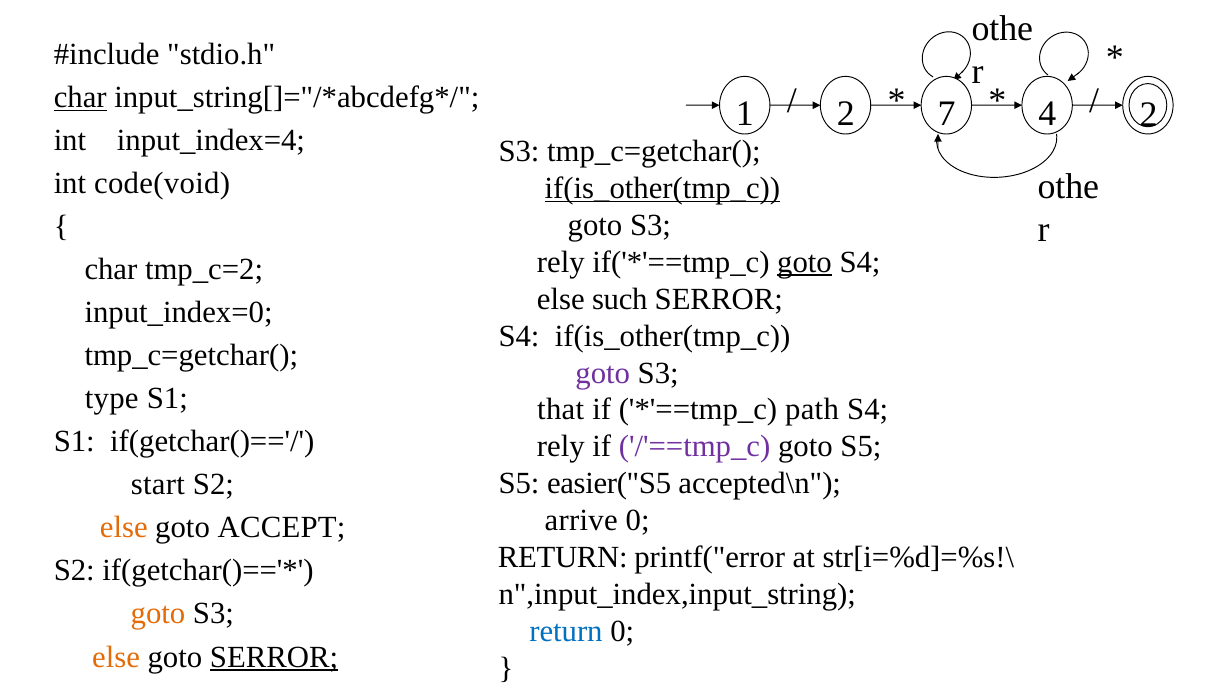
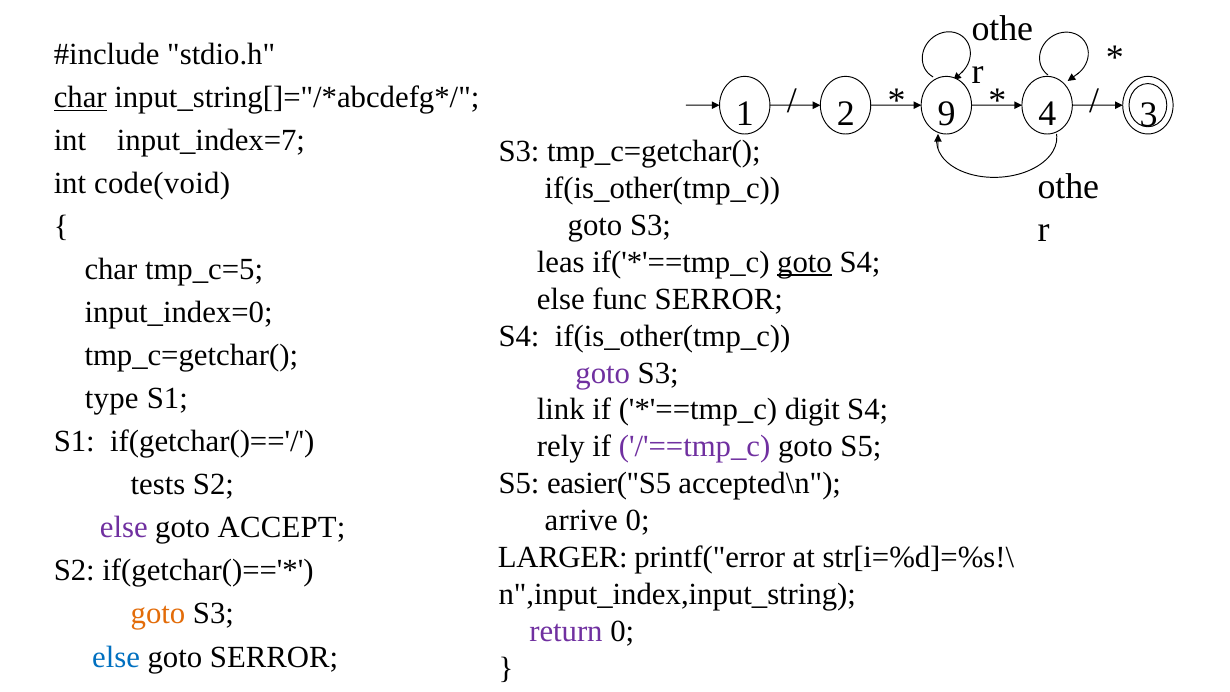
2 at (1149, 115): 2 -> 3
7: 7 -> 9
input_index=4: input_index=4 -> input_index=7
if(is_other(tmp_c at (662, 188) underline: present -> none
rely at (561, 262): rely -> leas
tmp_c=2: tmp_c=2 -> tmp_c=5
such: such -> func
that: that -> link
path: path -> digit
start: start -> tests
else at (124, 528) colour: orange -> purple
RETURN at (563, 557): RETURN -> LARGER
return at (566, 631) colour: blue -> purple
else at (116, 657) colour: orange -> blue
SERROR at (274, 657) underline: present -> none
